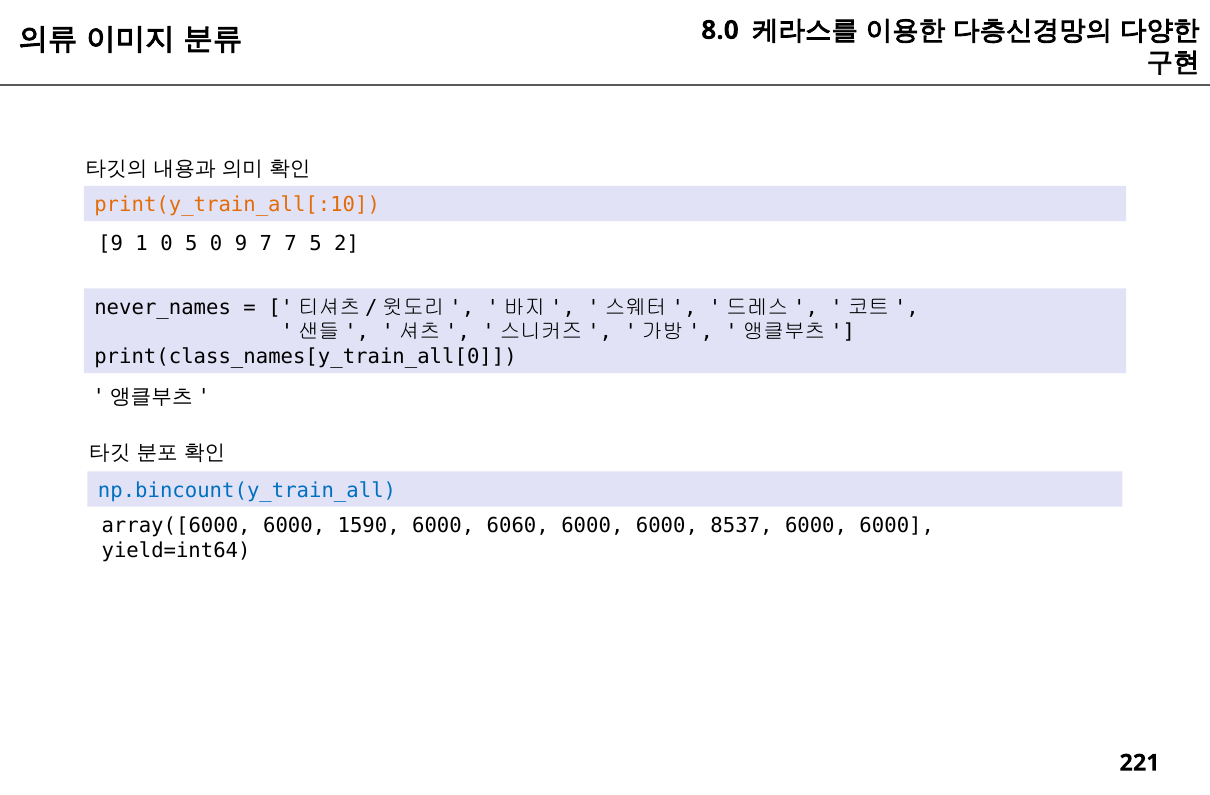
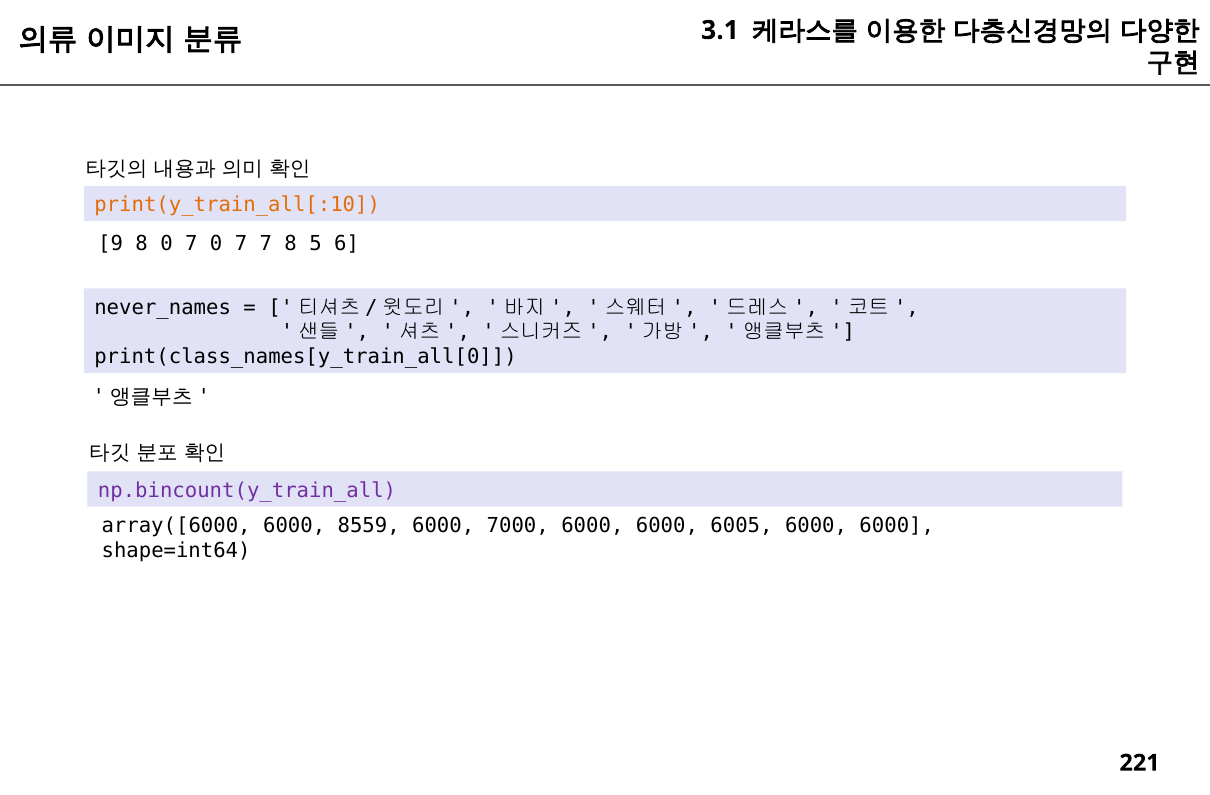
8.0: 8.0 -> 3.1
9 1: 1 -> 8
5 at (191, 243): 5 -> 7
9 at (241, 243): 9 -> 7
7 7: 7 -> 8
2: 2 -> 6
np.bincount(y_train_all colour: blue -> purple
1590: 1590 -> 8559
6060: 6060 -> 7000
8537: 8537 -> 6005
yield=int64: yield=int64 -> shape=int64
